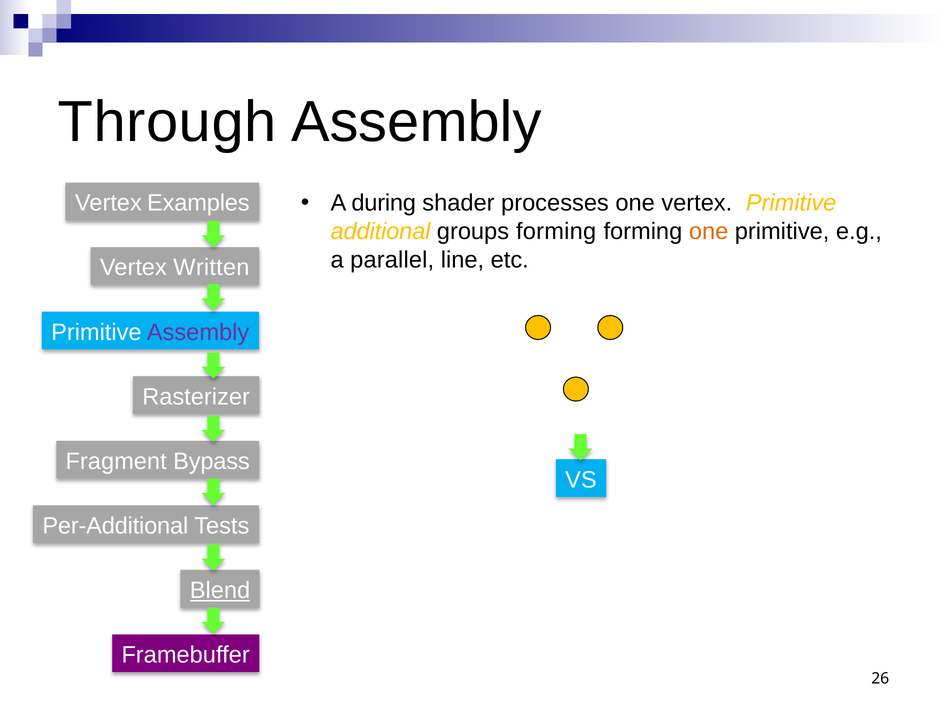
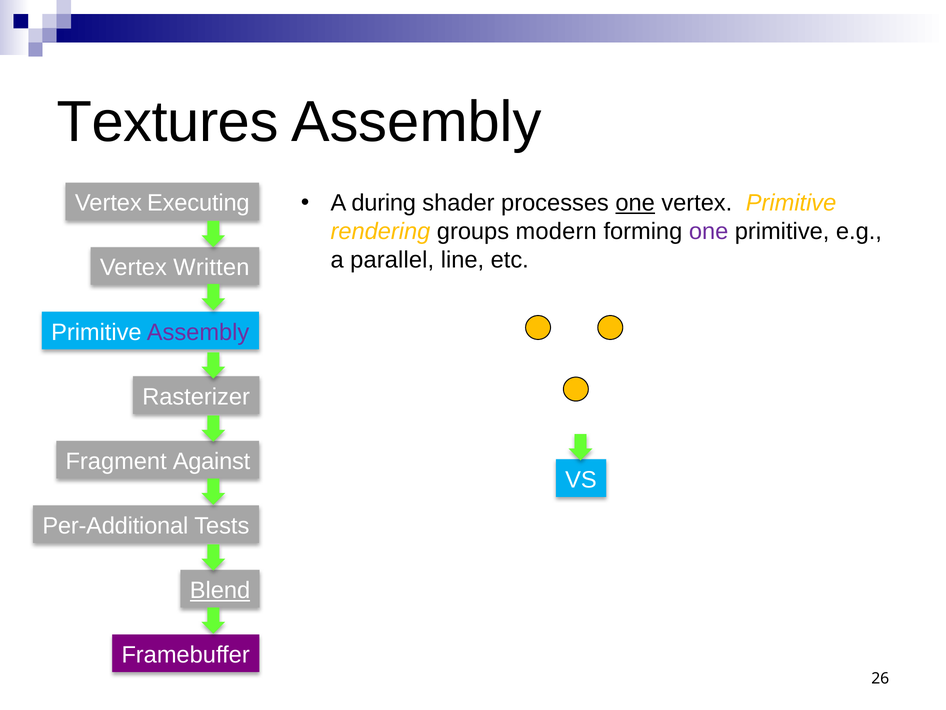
Through: Through -> Textures
one at (635, 203) underline: none -> present
Examples: Examples -> Executing
additional: additional -> rendering
groups forming: forming -> modern
one at (709, 231) colour: orange -> purple
Bypass: Bypass -> Against
